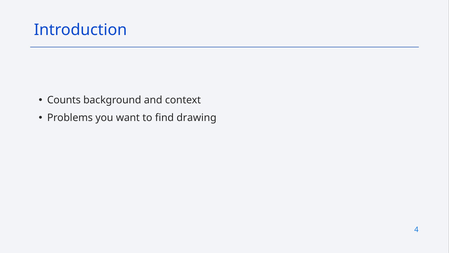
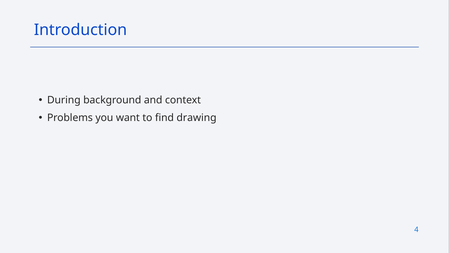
Counts: Counts -> During
